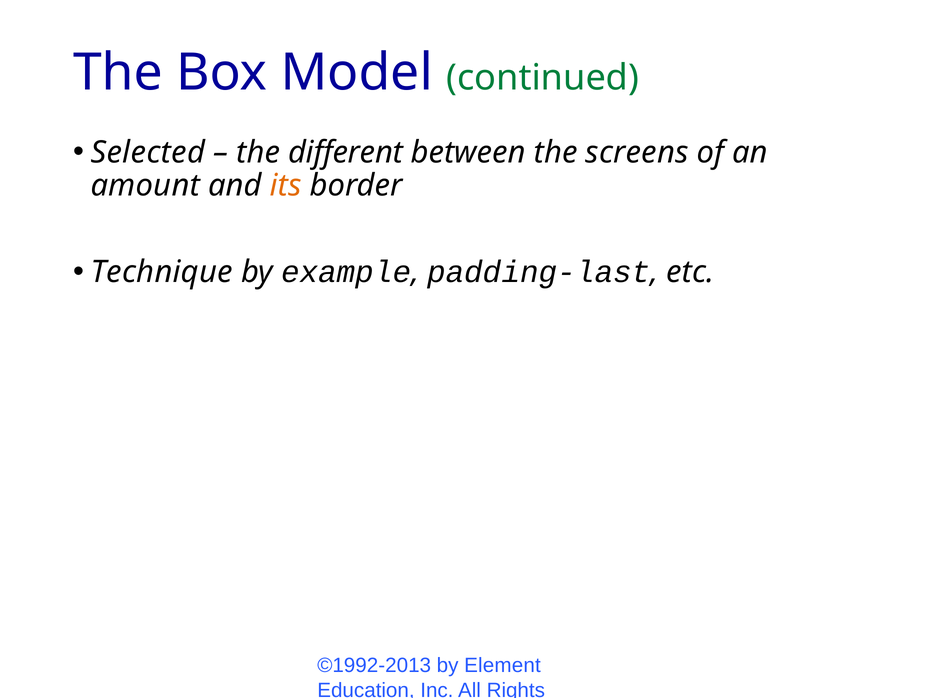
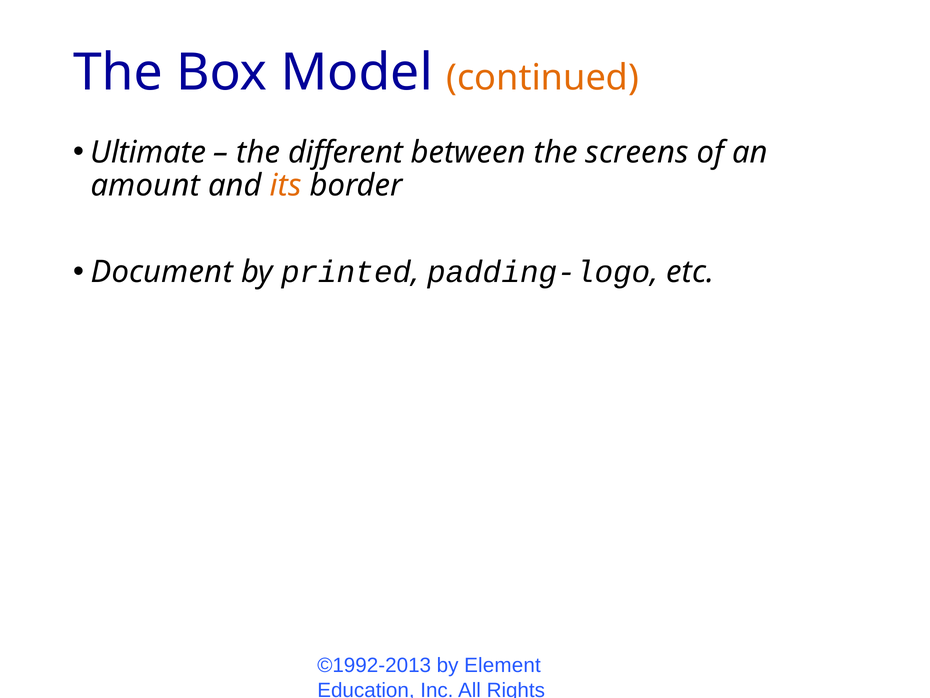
continued colour: green -> orange
Selected: Selected -> Ultimate
Technique: Technique -> Document
example: example -> printed
padding-last: padding-last -> padding-logo
